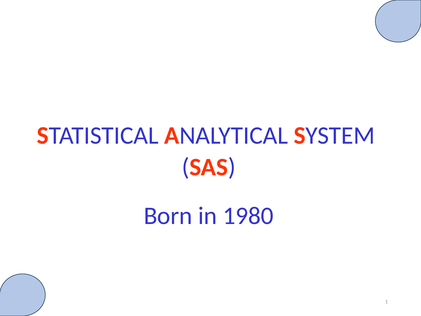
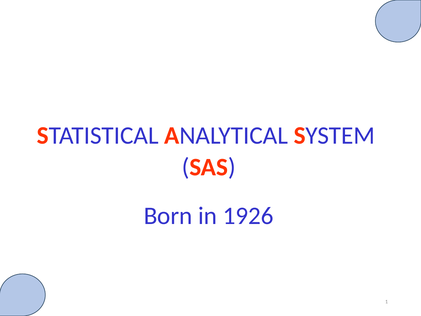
1980: 1980 -> 1926
